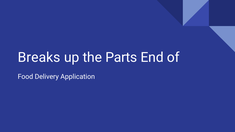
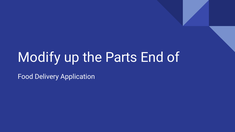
Breaks: Breaks -> Modify
